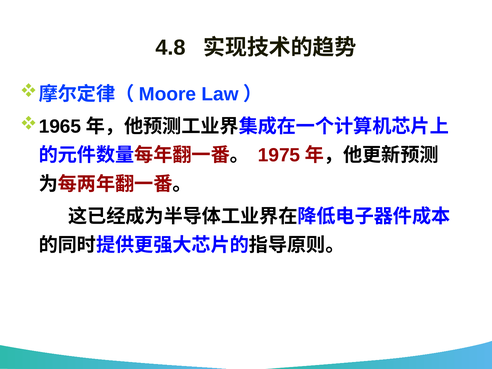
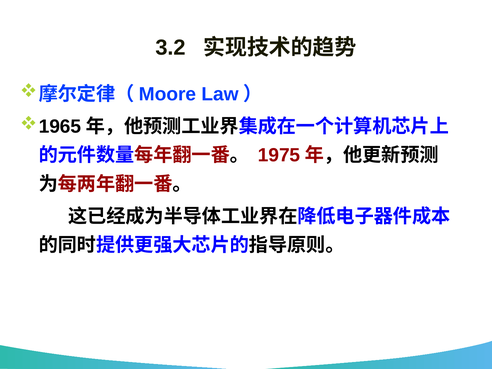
4.8: 4.8 -> 3.2
